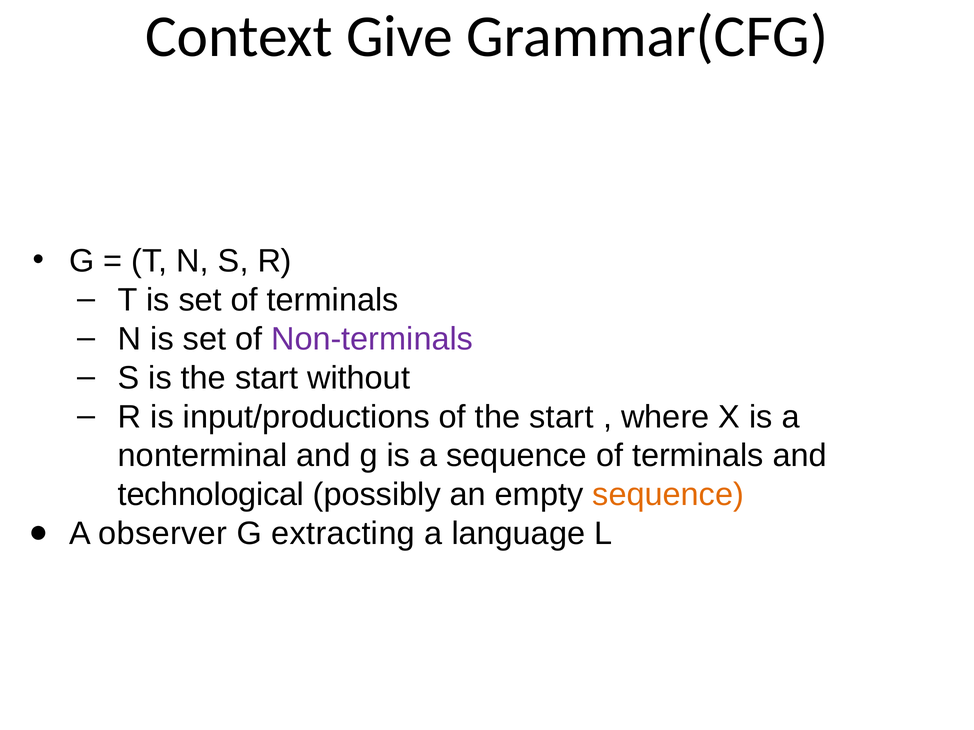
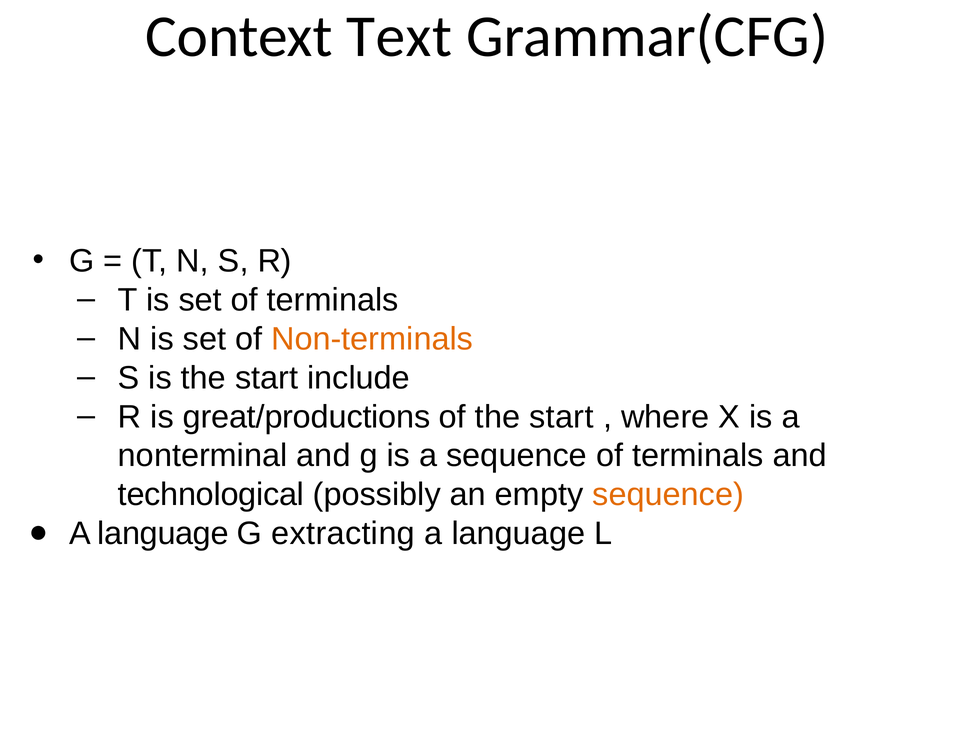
Give: Give -> Text
Non-terminals colour: purple -> orange
without: without -> include
input/productions: input/productions -> great/productions
observer at (163, 534): observer -> language
